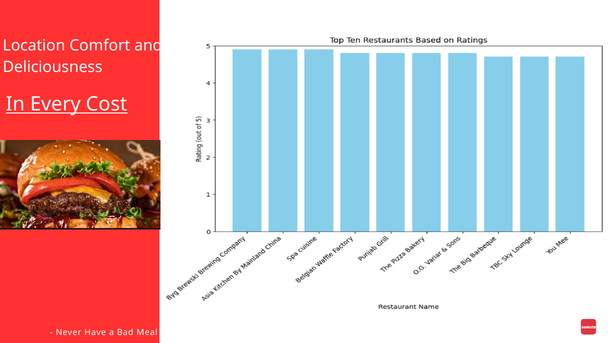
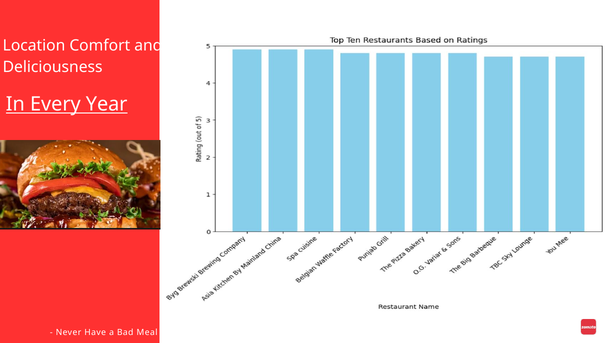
Cost: Cost -> Year
